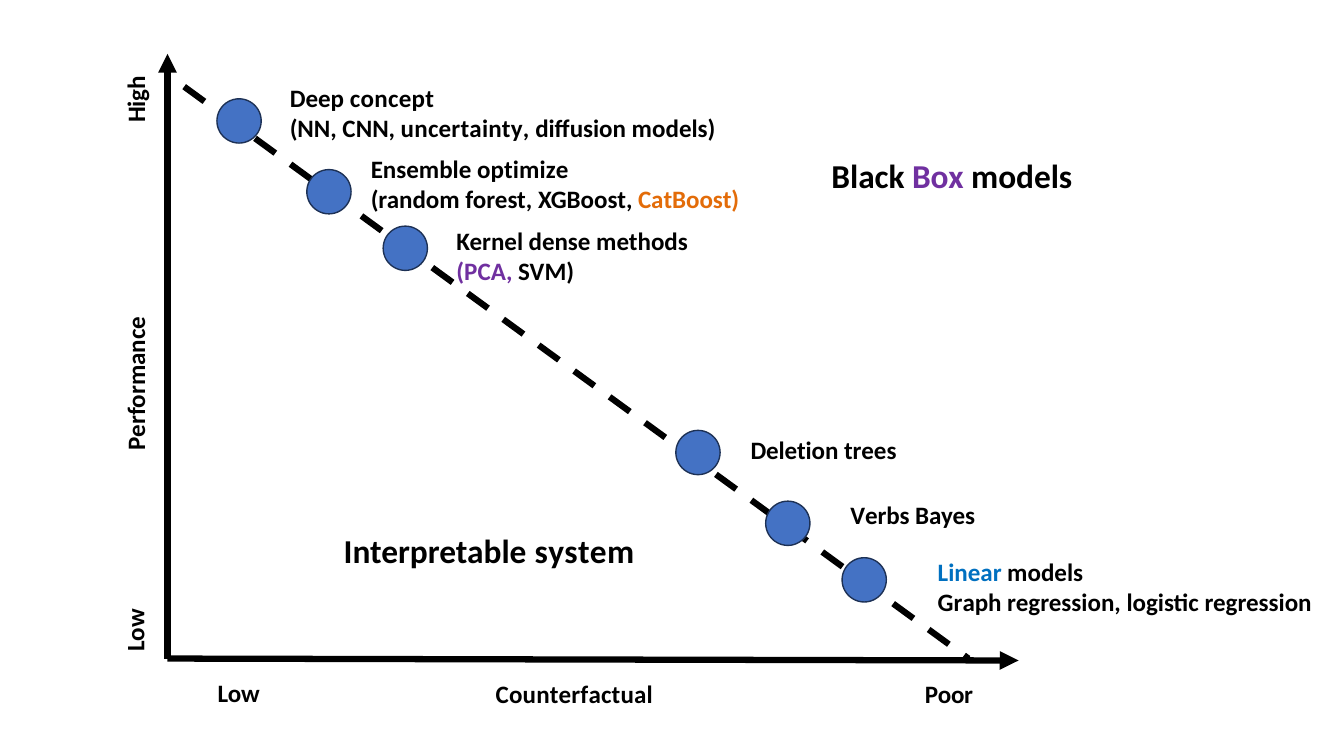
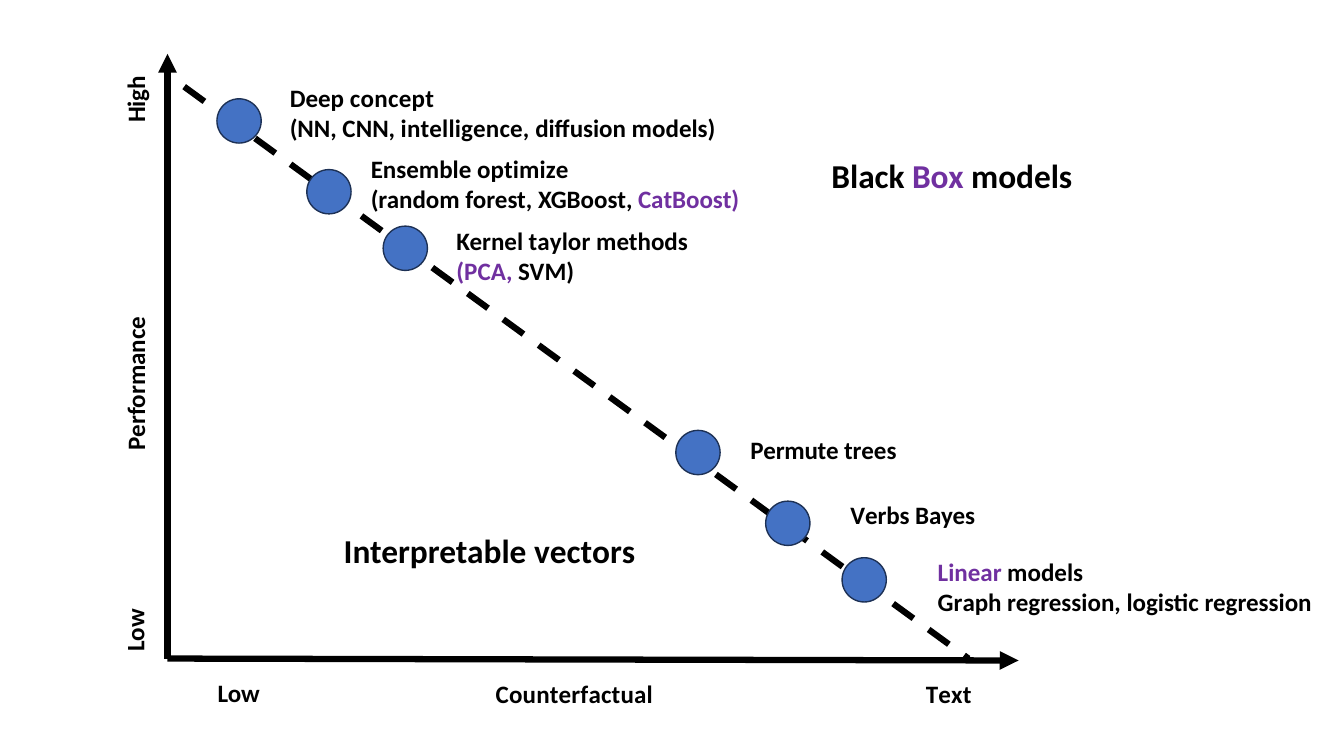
uncertainty: uncertainty -> intelligence
CatBoost colour: orange -> purple
dense: dense -> taylor
Deletion: Deletion -> Permute
system: system -> vectors
Linear colour: blue -> purple
Poor: Poor -> Text
